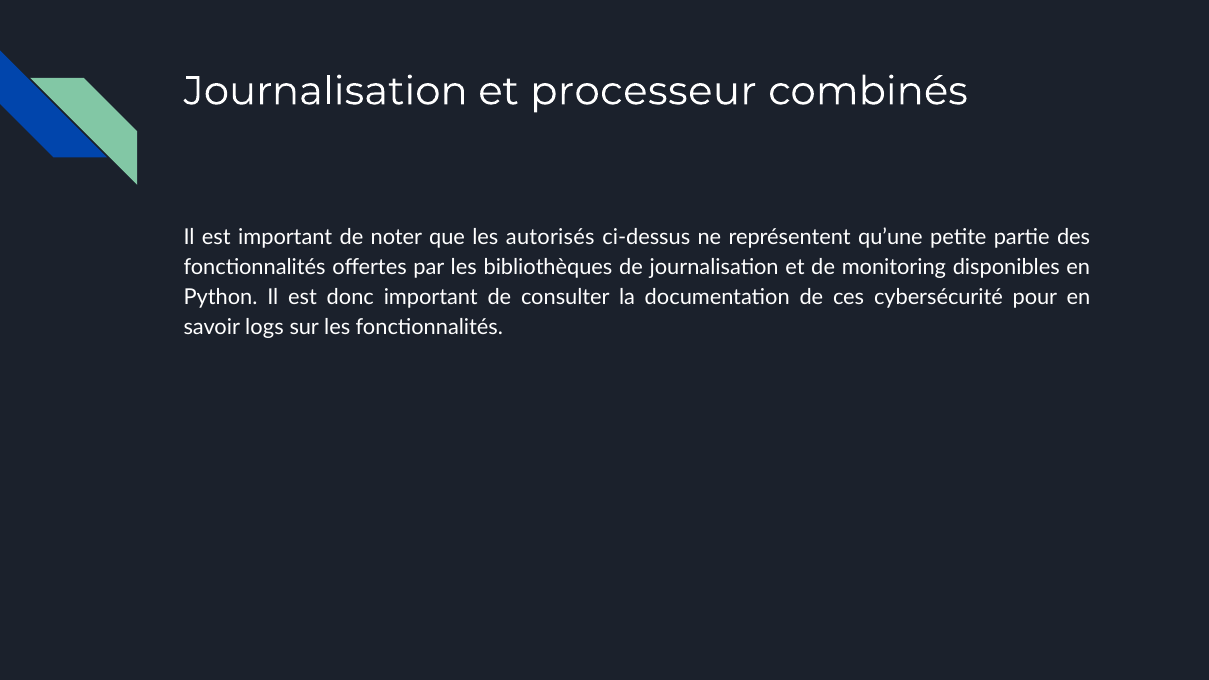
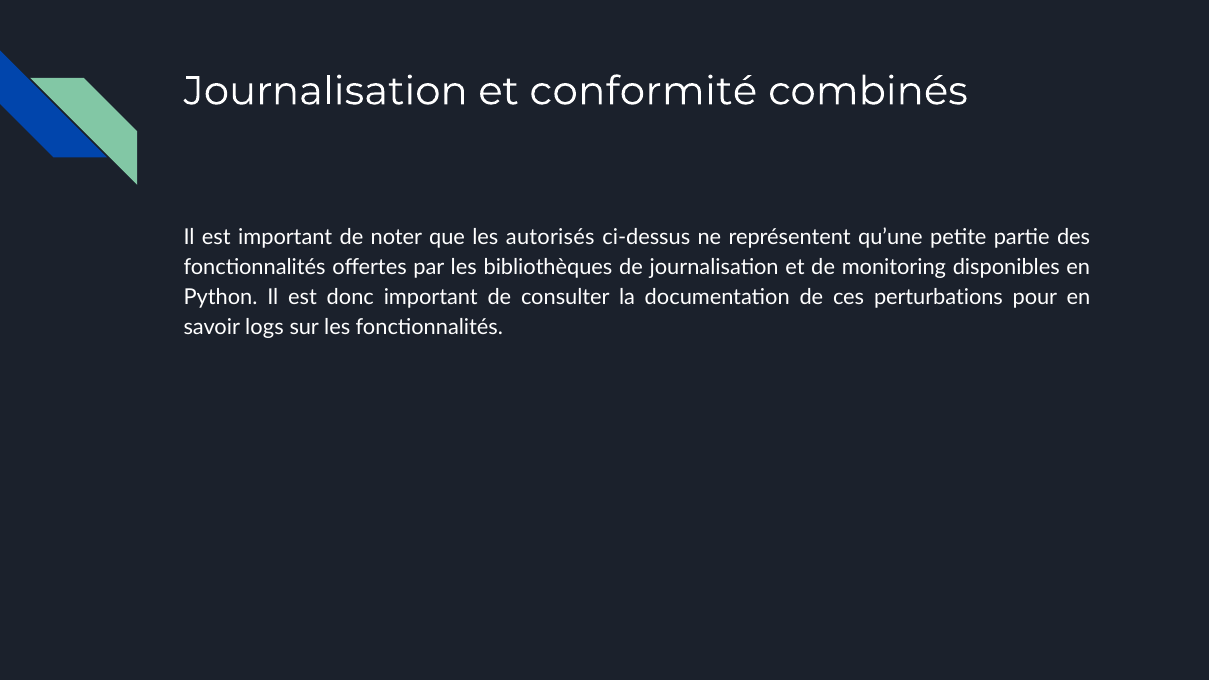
processeur: processeur -> conformité
cybersécurité: cybersécurité -> perturbations
